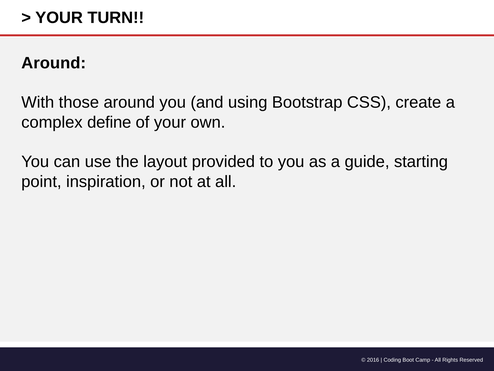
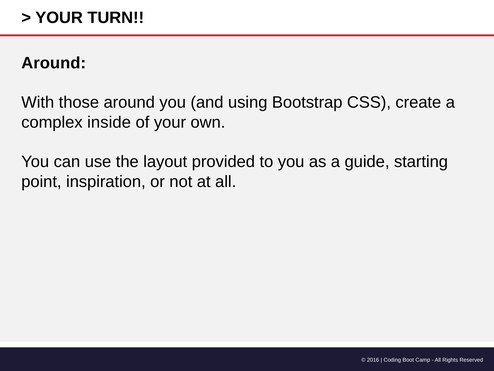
define: define -> inside
